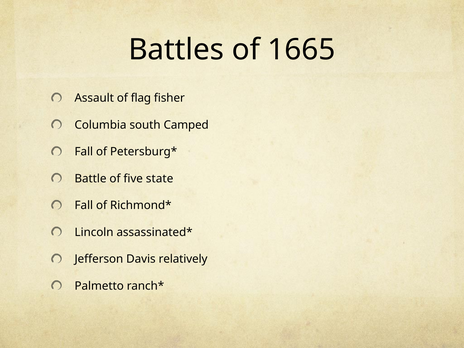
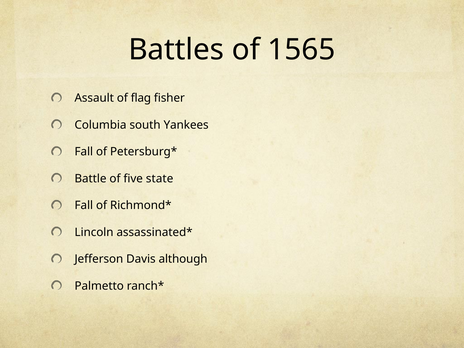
1665: 1665 -> 1565
Camped: Camped -> Yankees
relatively: relatively -> although
